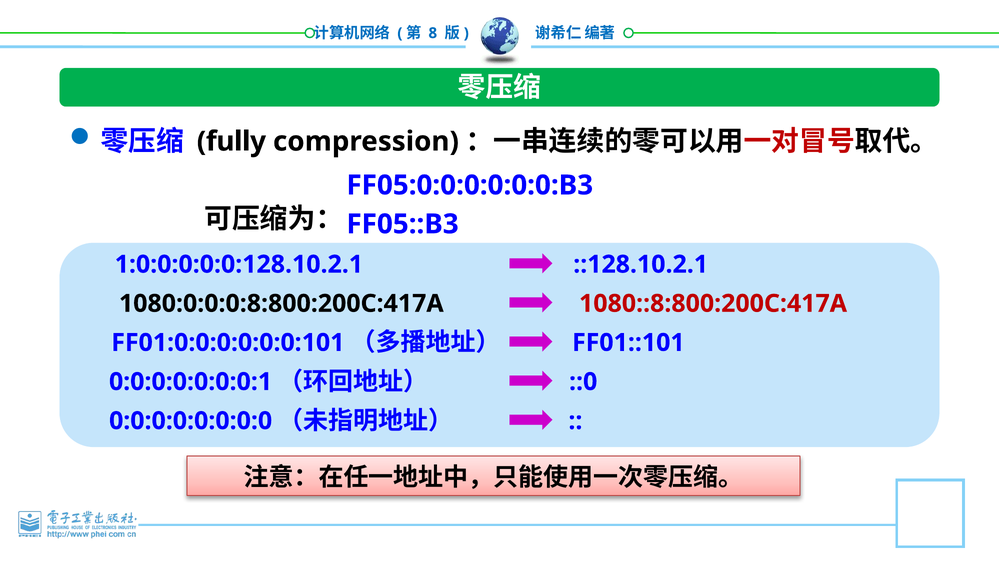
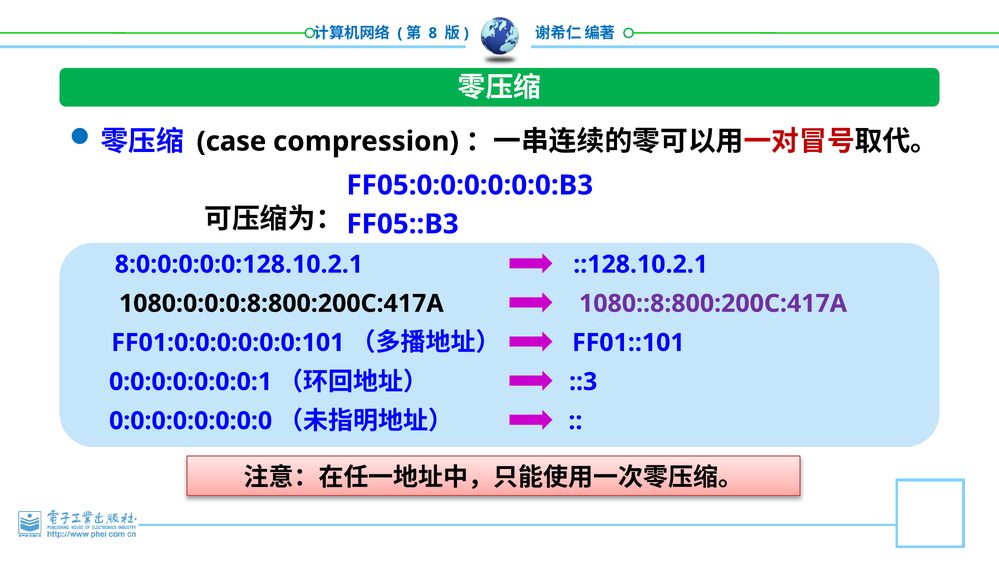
fully: fully -> case
1:0:0:0:0:0:128.10.2.1: 1:0:0:0:0:0:128.10.2.1 -> 8:0:0:0:0:0:128.10.2.1
1080::8:800:200C:417A colour: red -> purple
::0: ::0 -> ::3
